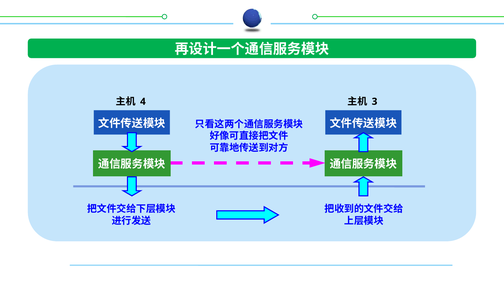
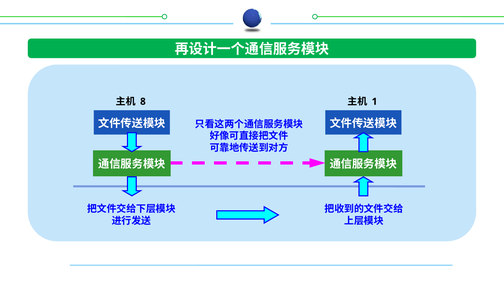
4: 4 -> 8
3: 3 -> 1
